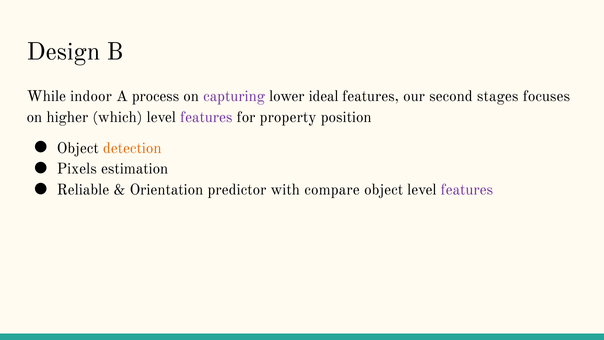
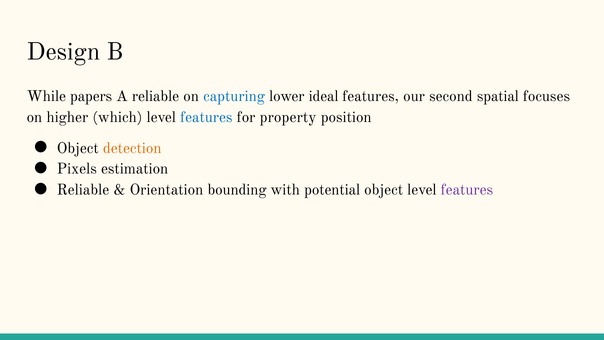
indoor: indoor -> papers
A process: process -> reliable
capturing colour: purple -> blue
stages: stages -> spatial
features at (206, 117) colour: purple -> blue
predictor: predictor -> bounding
compare: compare -> potential
